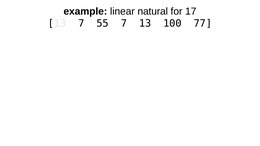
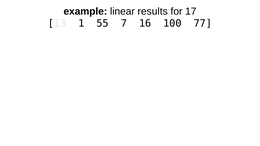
natural: natural -> results
13 7: 7 -> 1
7 13: 13 -> 16
